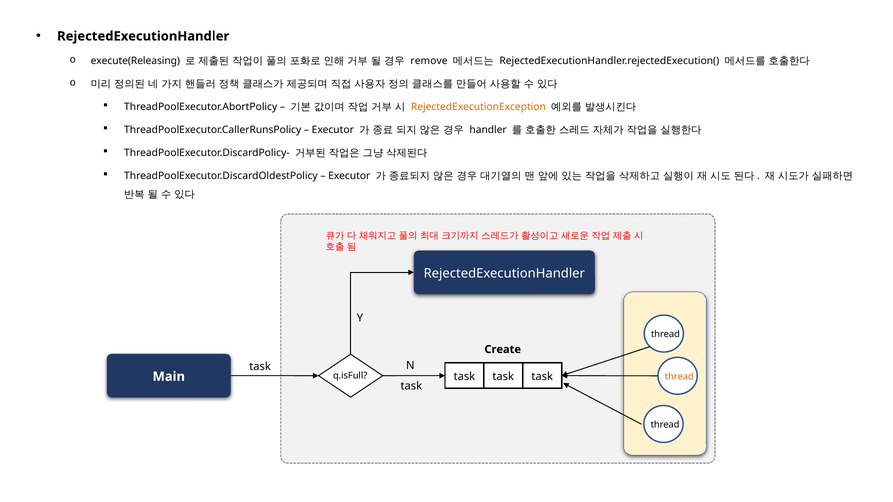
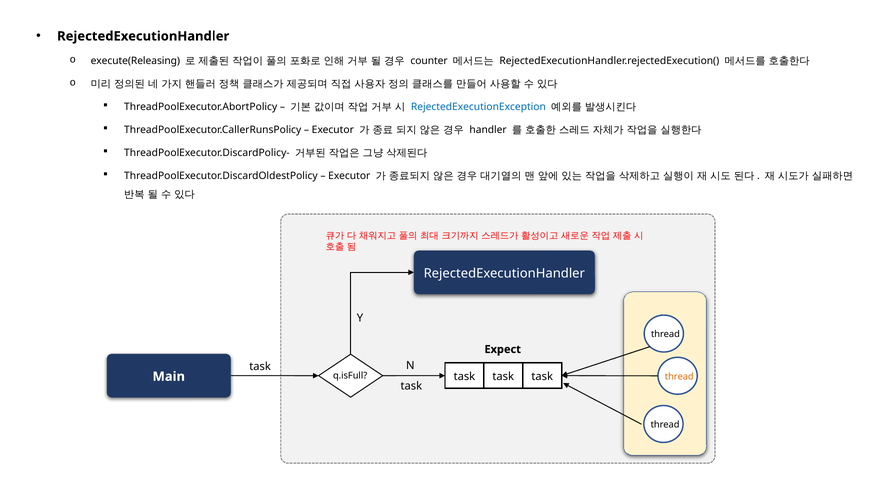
remove: remove -> counter
RejectedExecutionException colour: orange -> blue
Create: Create -> Expect
